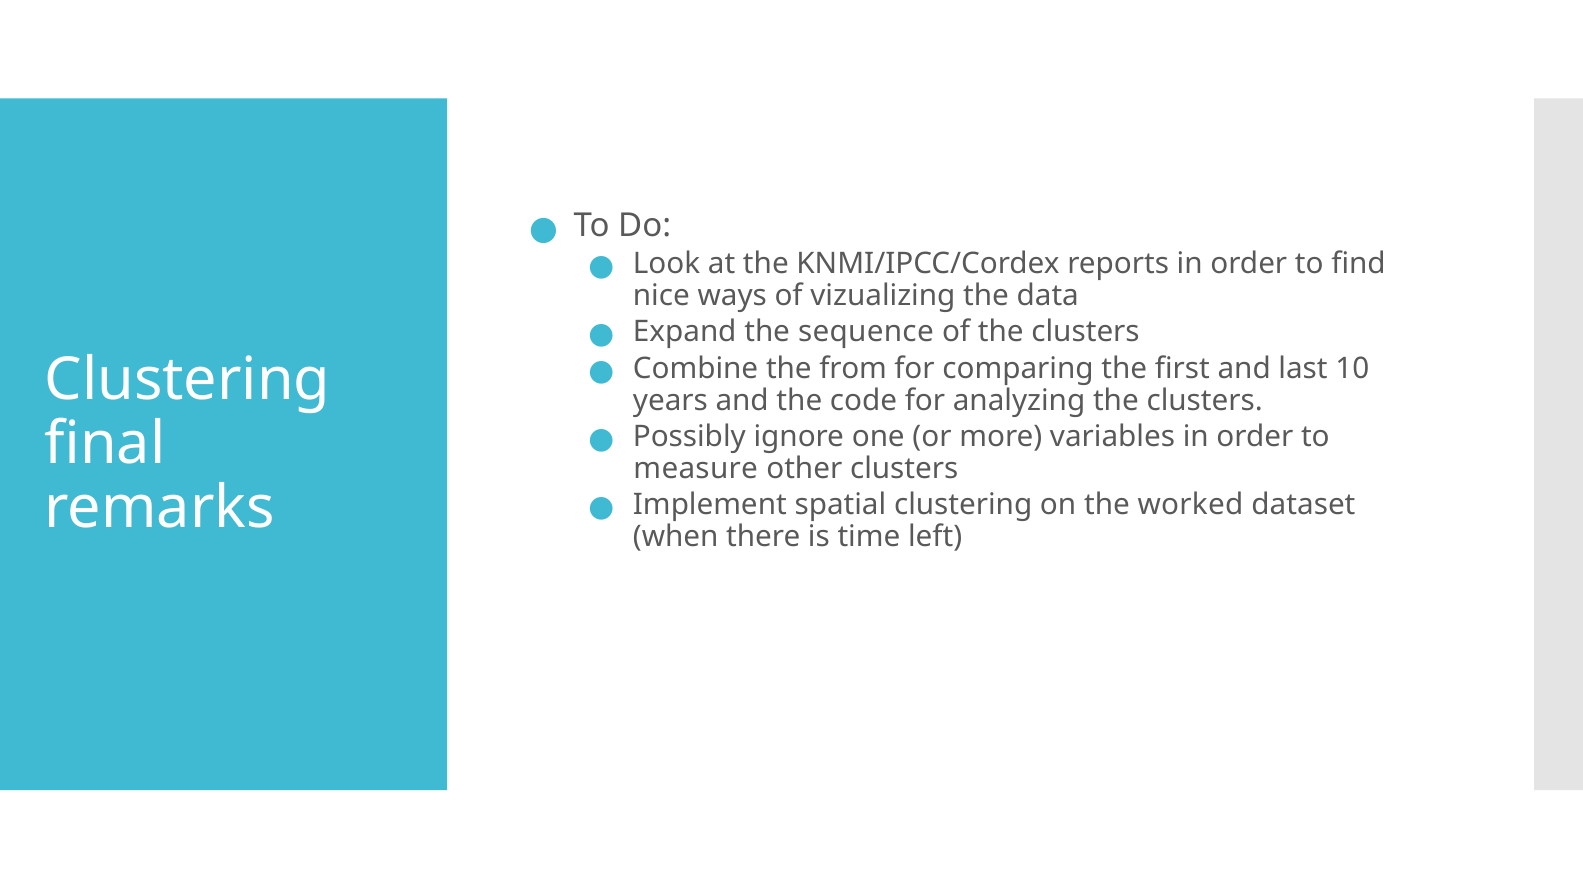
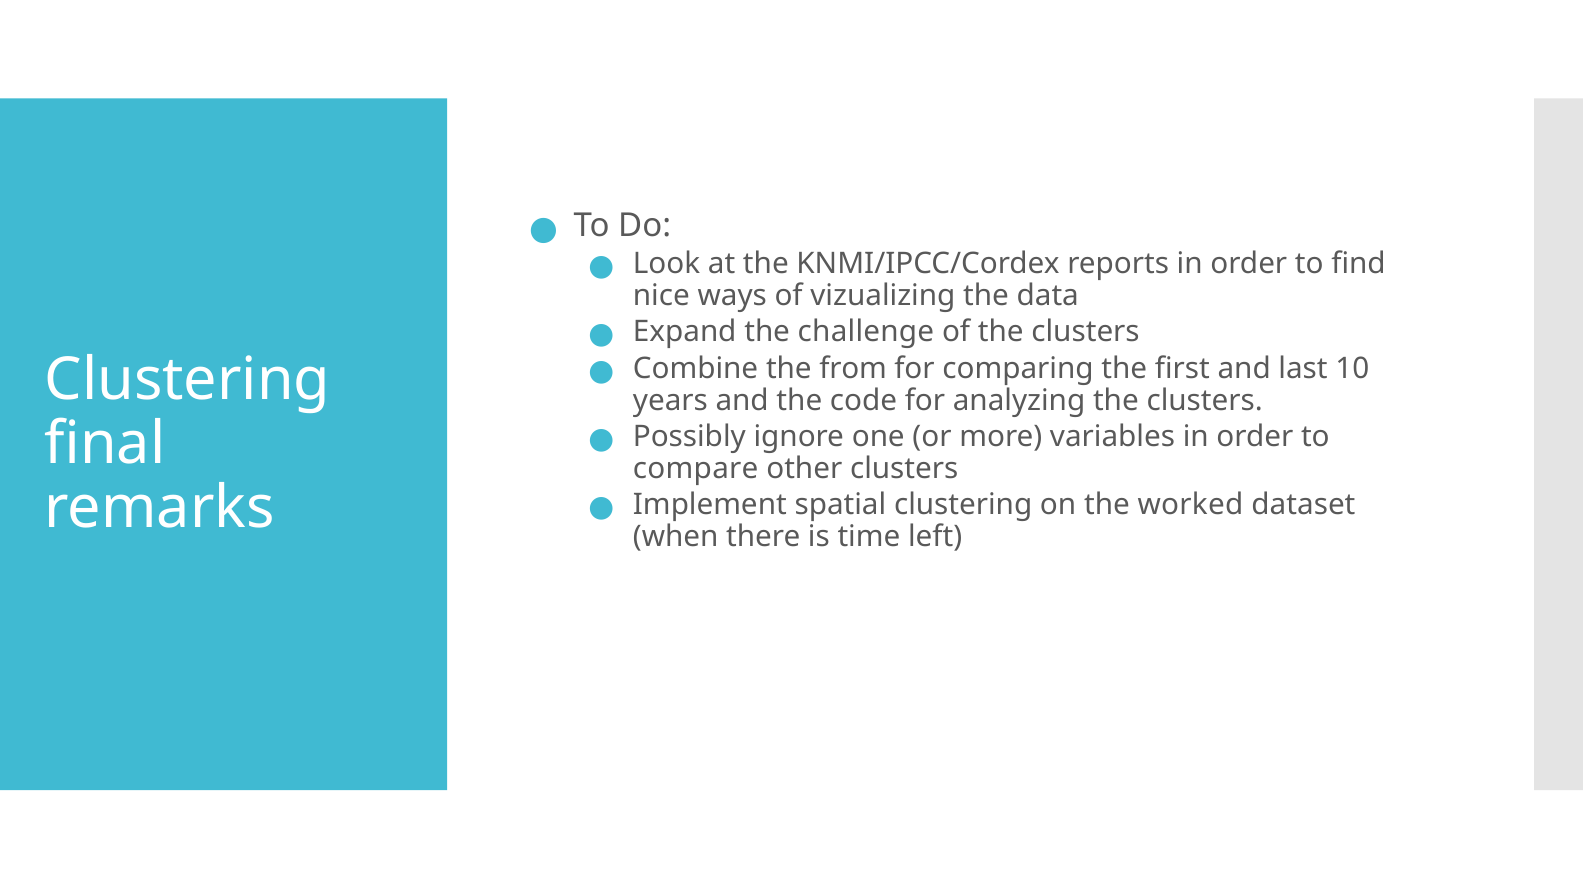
sequence: sequence -> challenge
measure: measure -> compare
